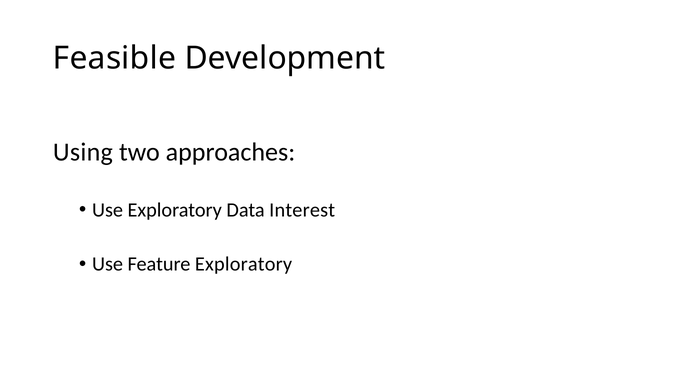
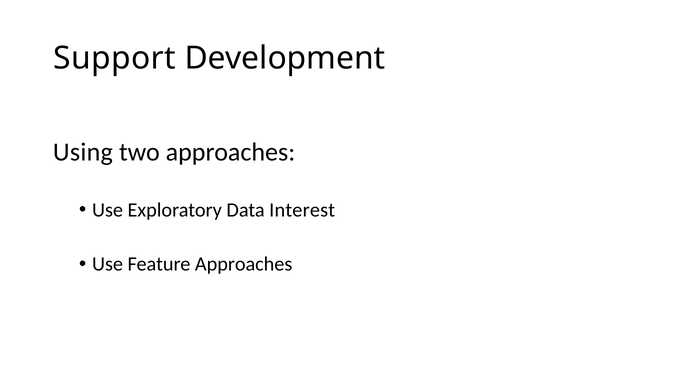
Feasible: Feasible -> Support
Feature Exploratory: Exploratory -> Approaches
